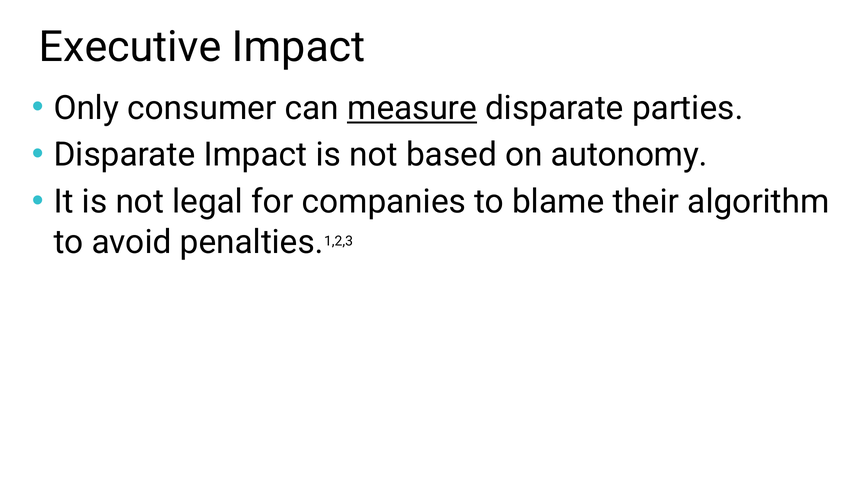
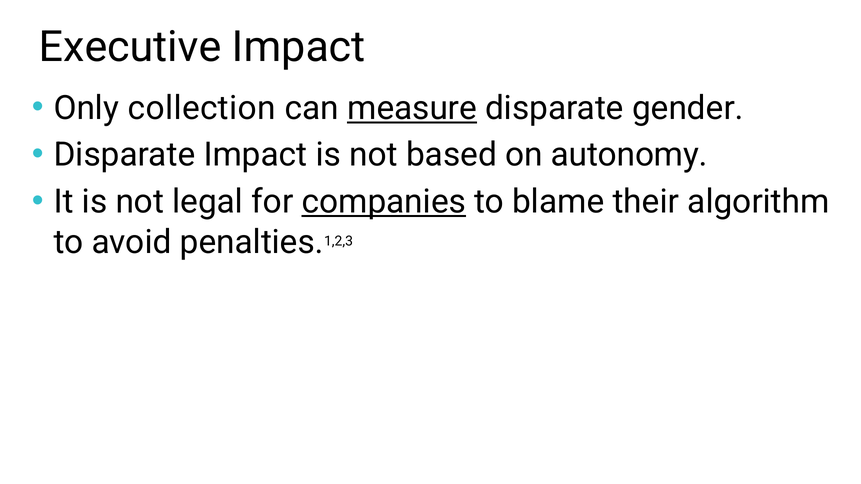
consumer: consumer -> collection
parties: parties -> gender
companies underline: none -> present
